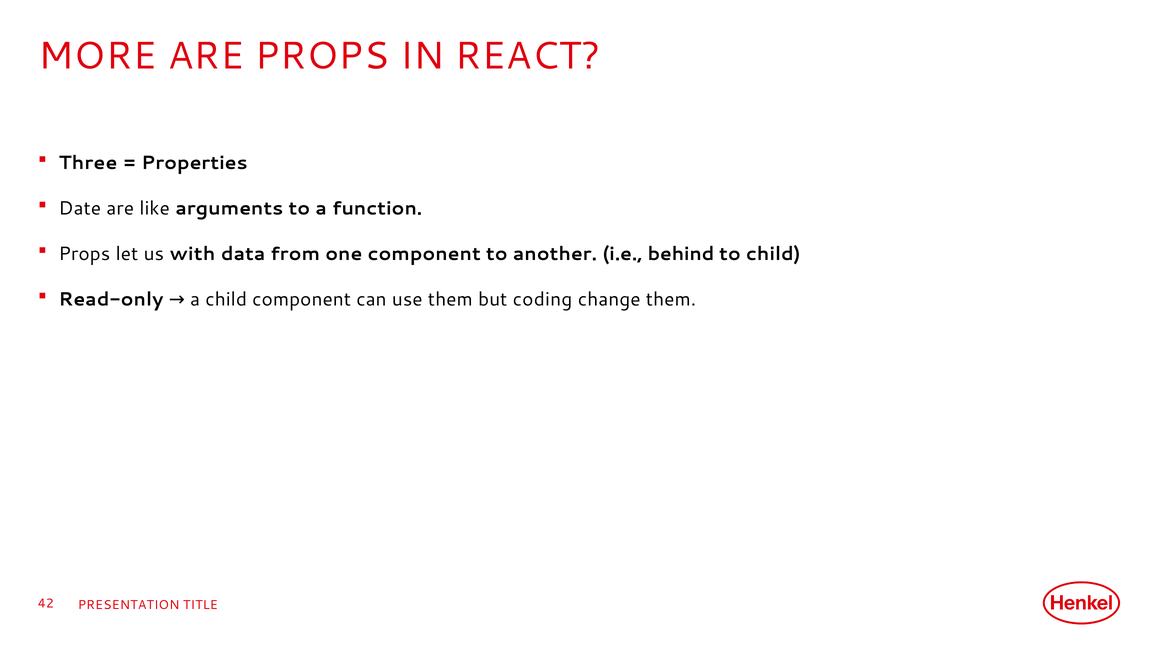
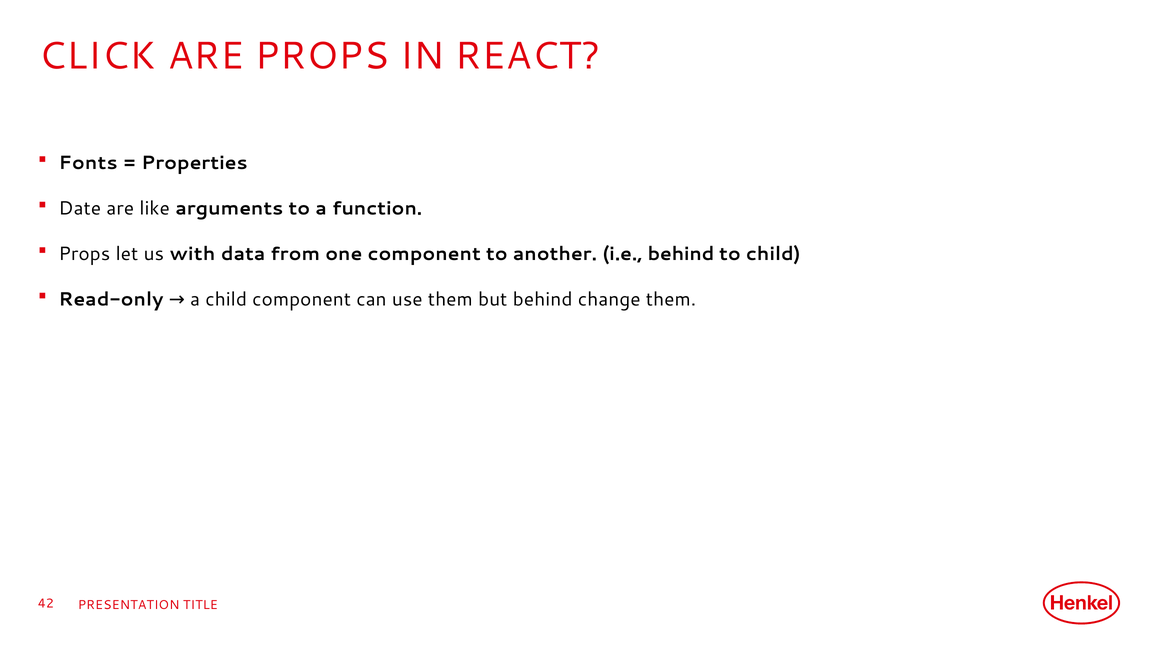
MORE: MORE -> CLICK
Three: Three -> Fonts
but coding: coding -> behind
